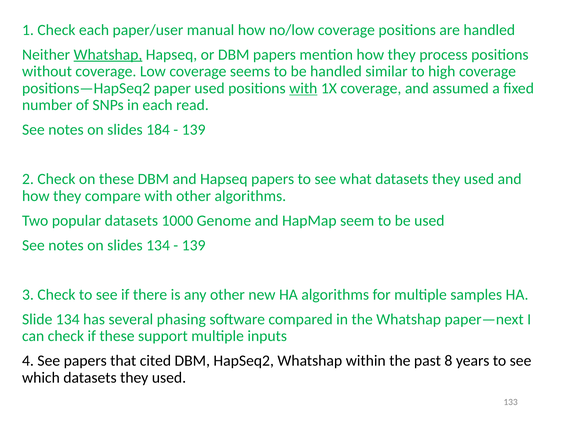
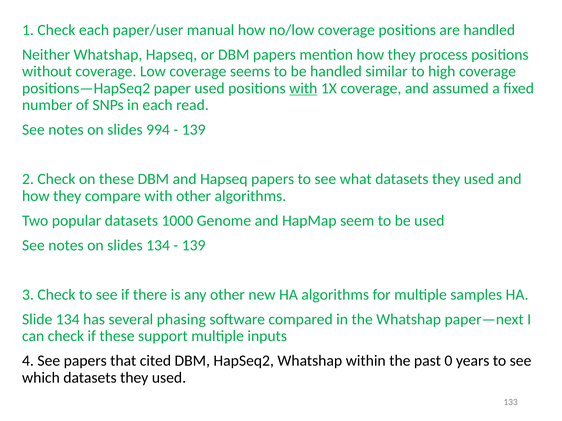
Whatshap at (108, 55) underline: present -> none
184: 184 -> 994
8: 8 -> 0
